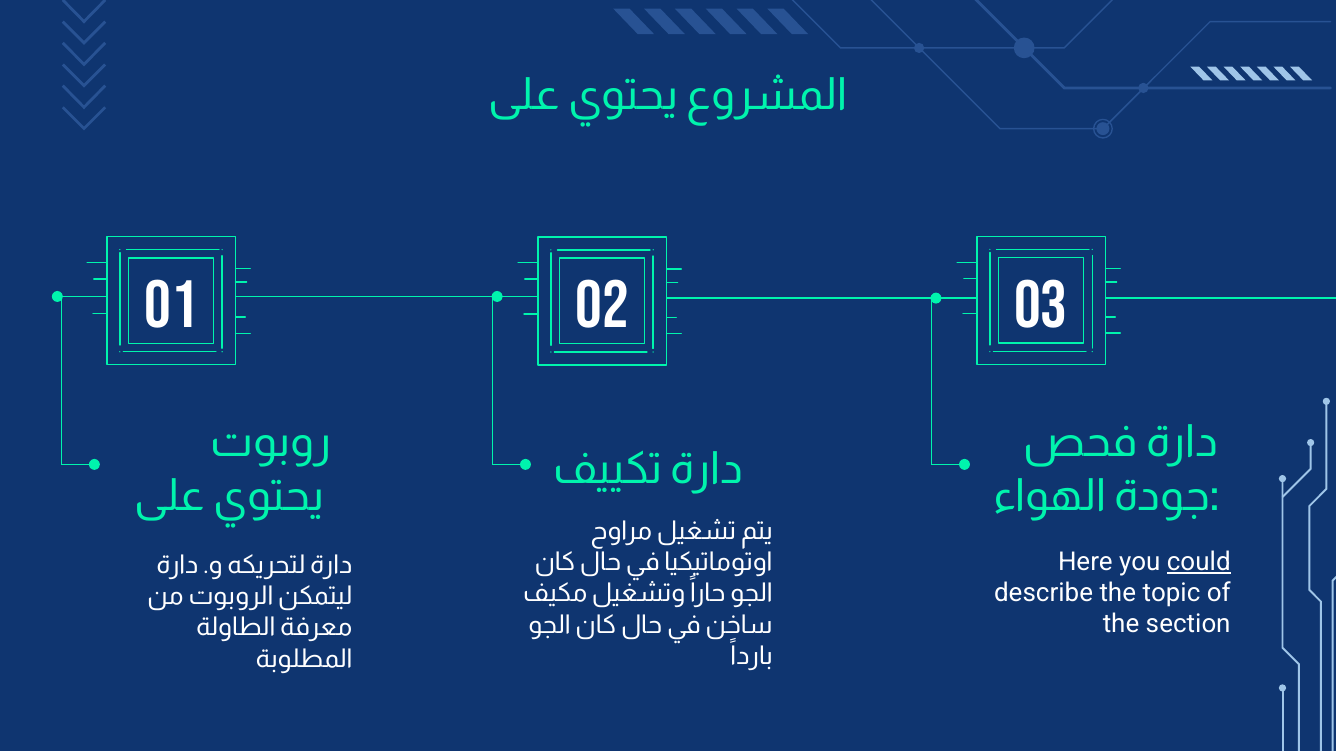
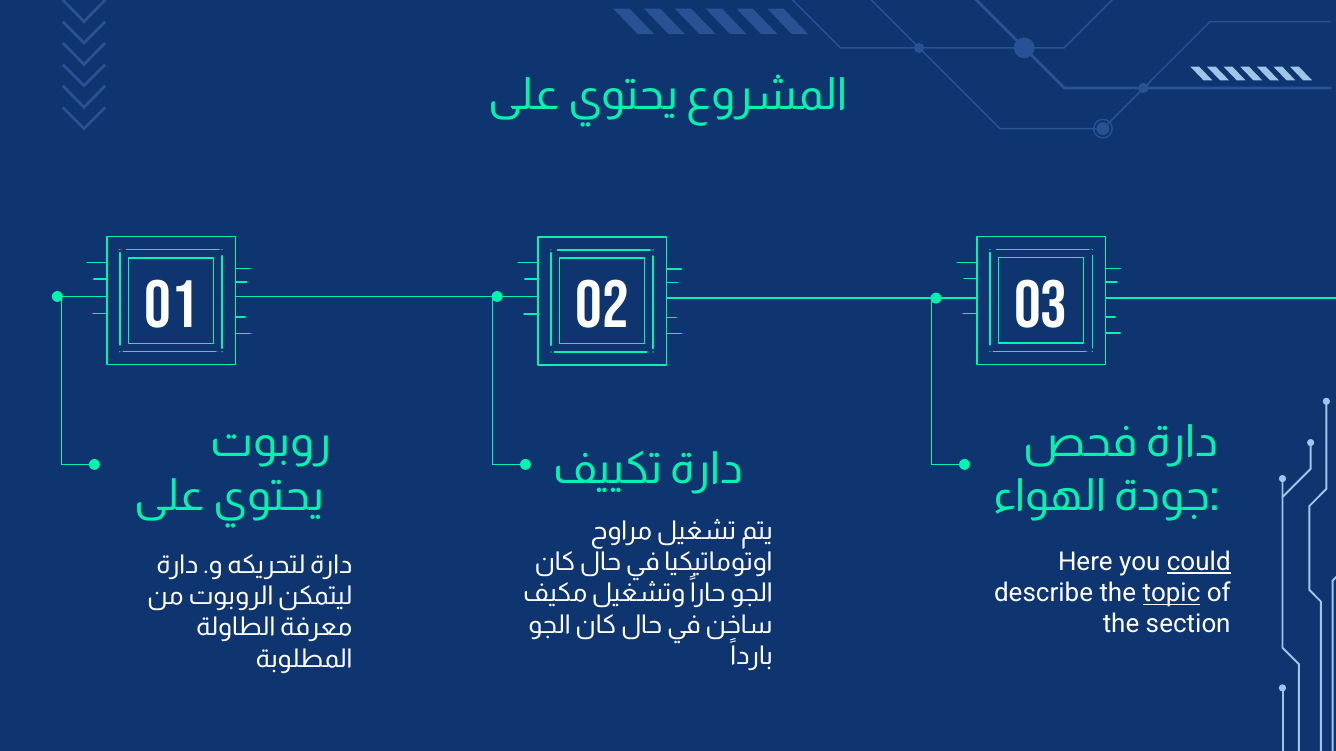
topic underline: none -> present
